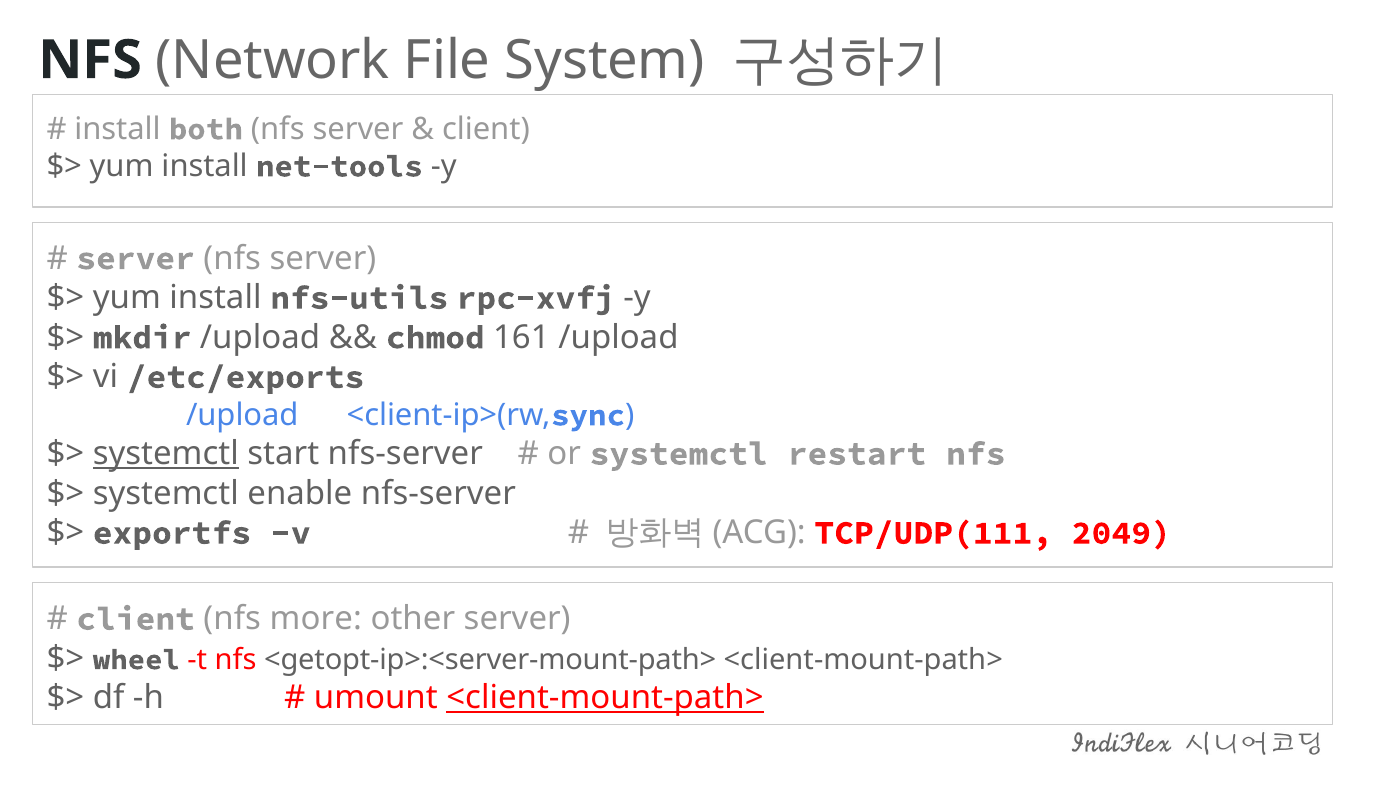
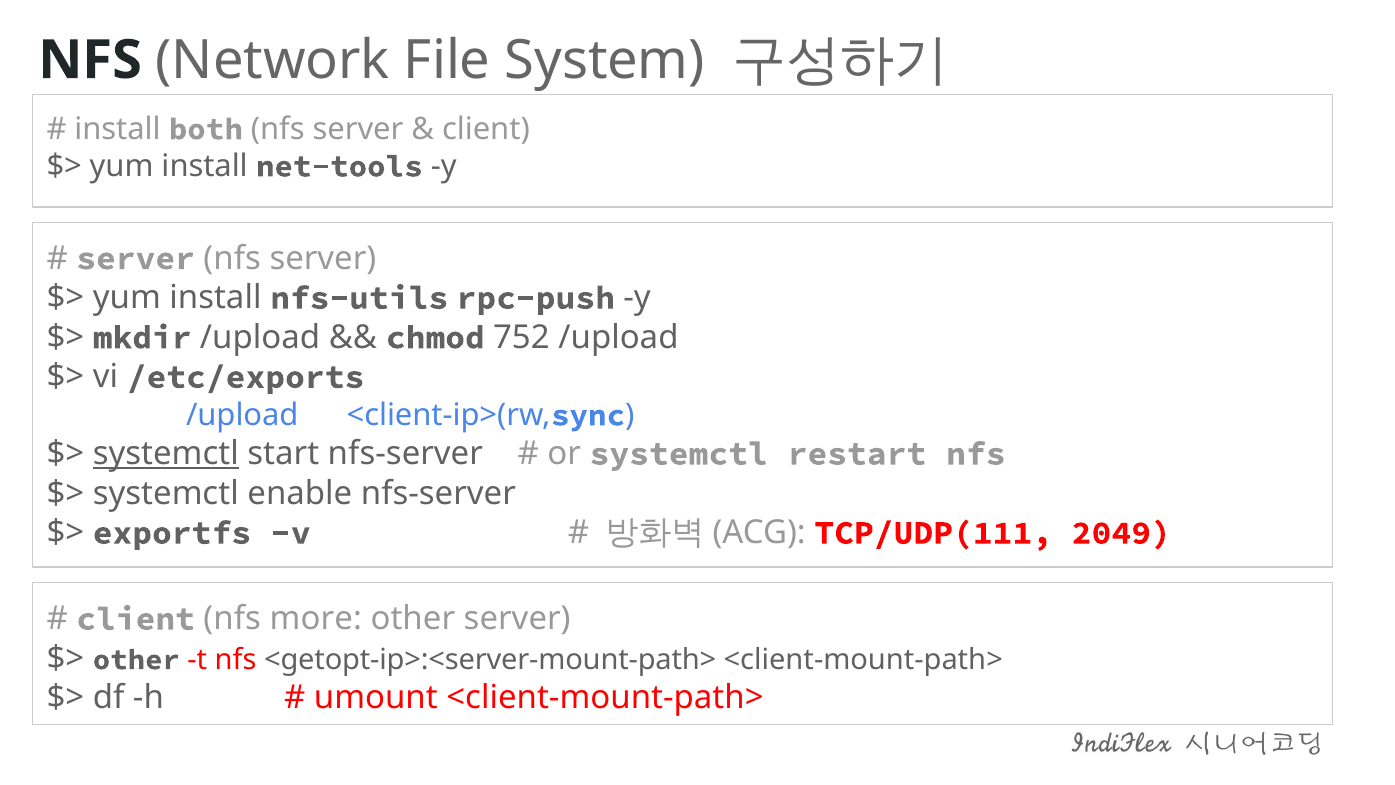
rpc-xvfj: rpc-xvfj -> rpc-push
161: 161 -> 752
wheel at (136, 659): wheel -> other
<client-mount-path> at (605, 698) underline: present -> none
